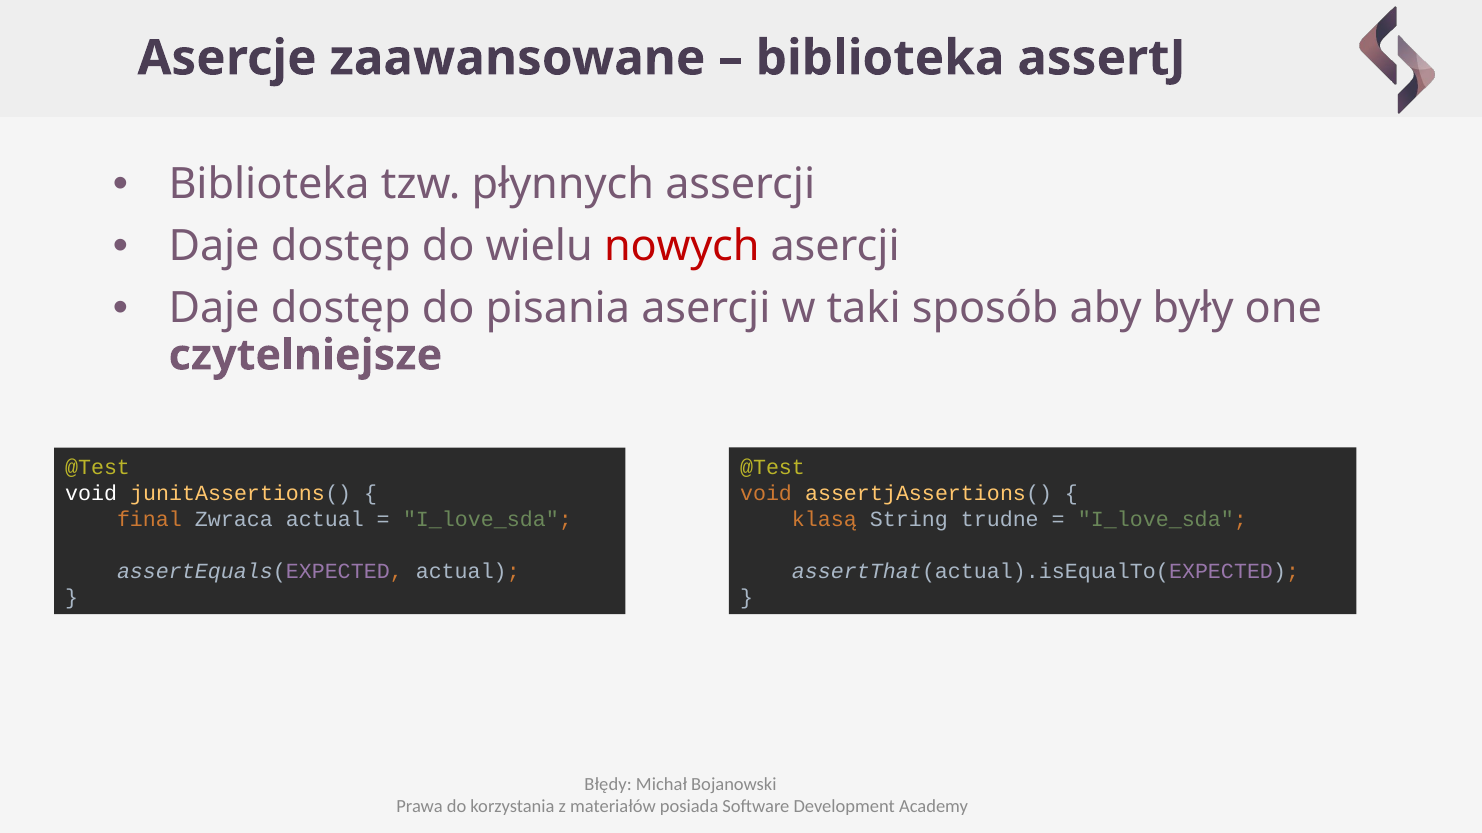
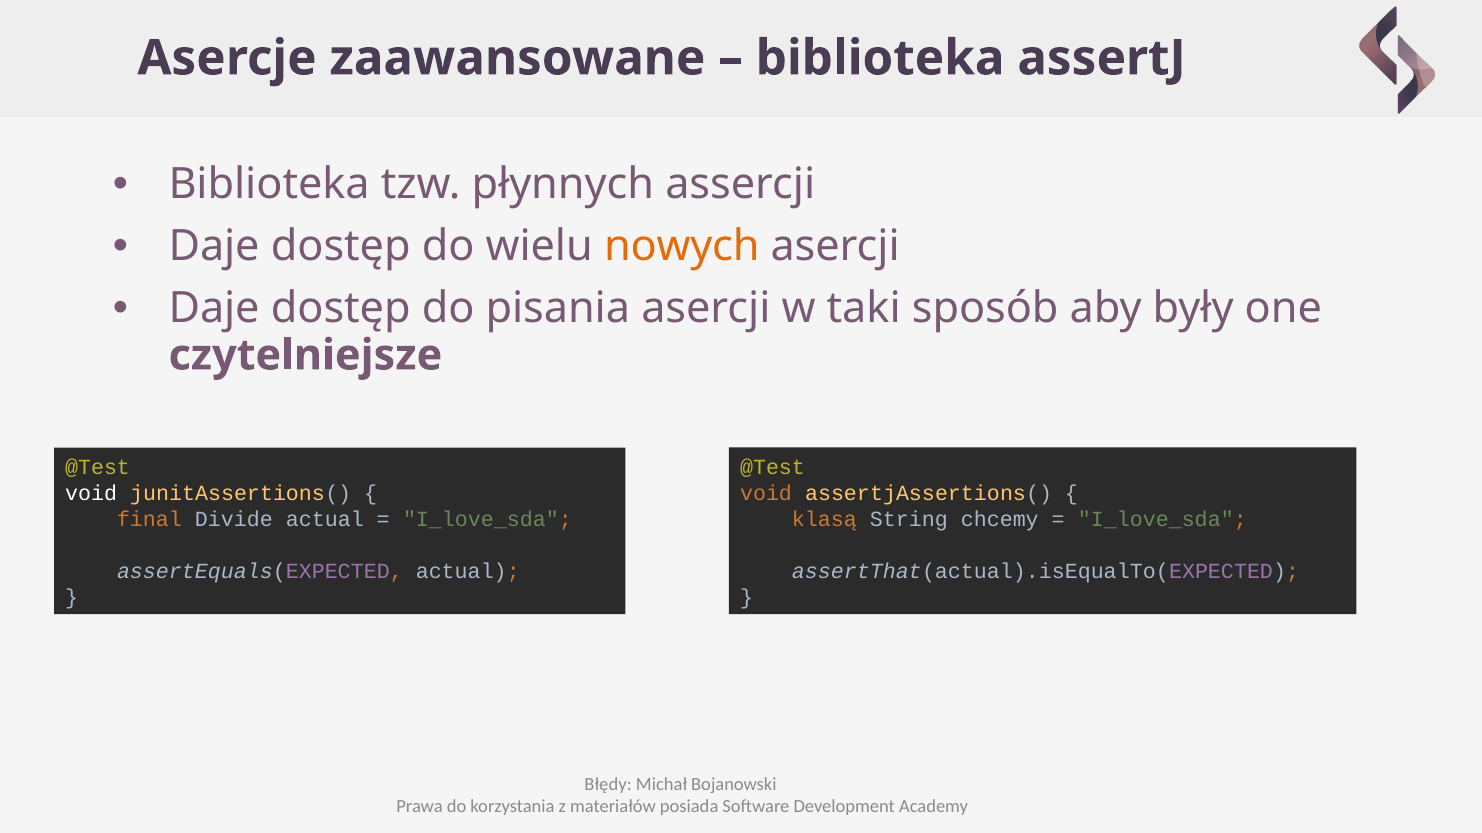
nowych colour: red -> orange
trudne: trudne -> chcemy
Zwraca: Zwraca -> Divide
